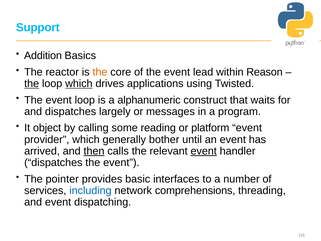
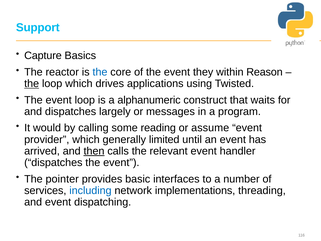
Addition: Addition -> Capture
the at (100, 72) colour: orange -> blue
lead: lead -> they
which at (79, 84) underline: present -> none
object: object -> would
platform: platform -> assume
bother: bother -> limited
event at (204, 151) underline: present -> none
comprehensions: comprehensions -> implementations
